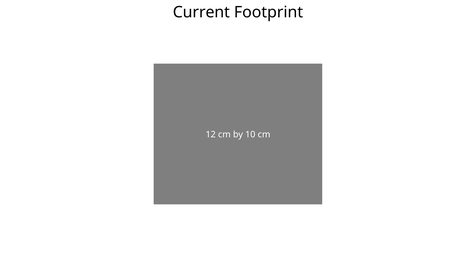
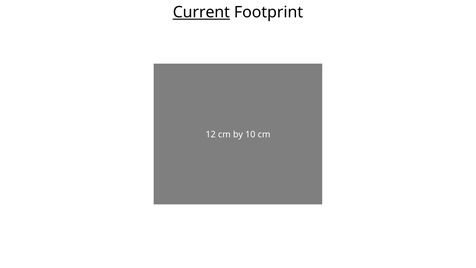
Current underline: none -> present
